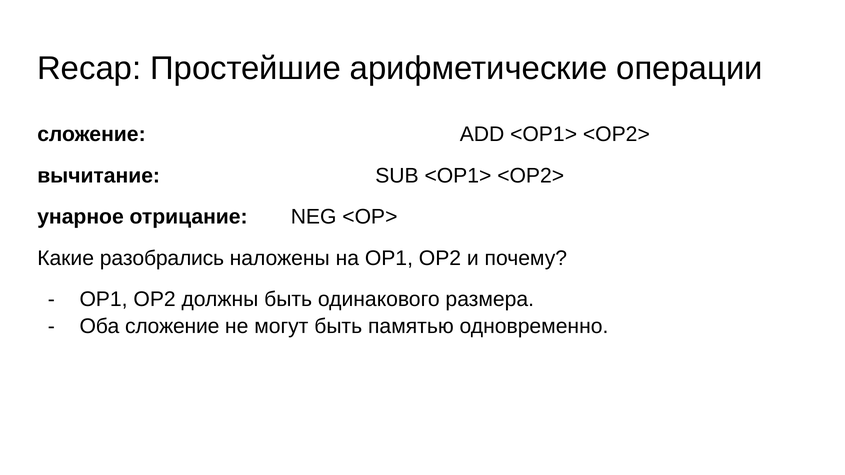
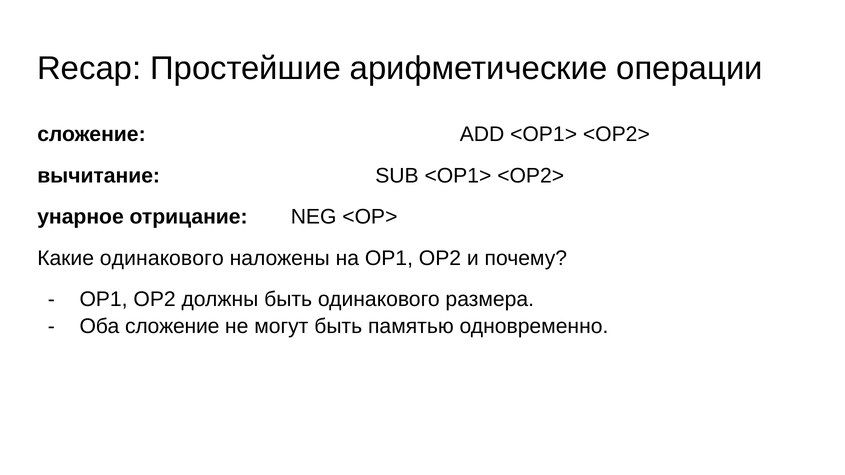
Какие разобрались: разобрались -> одинакового
